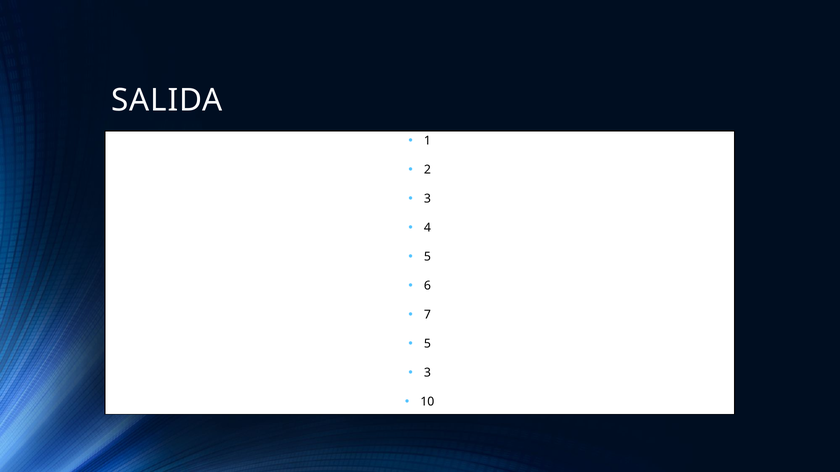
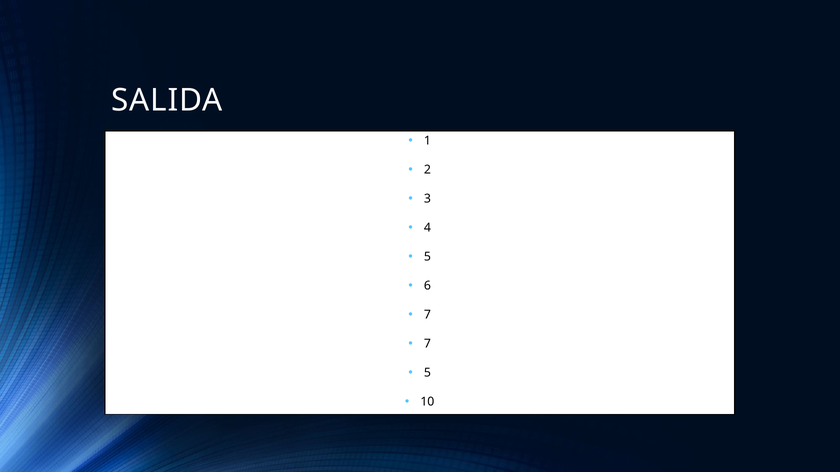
5 at (427, 344): 5 -> 7
3 at (427, 373): 3 -> 5
